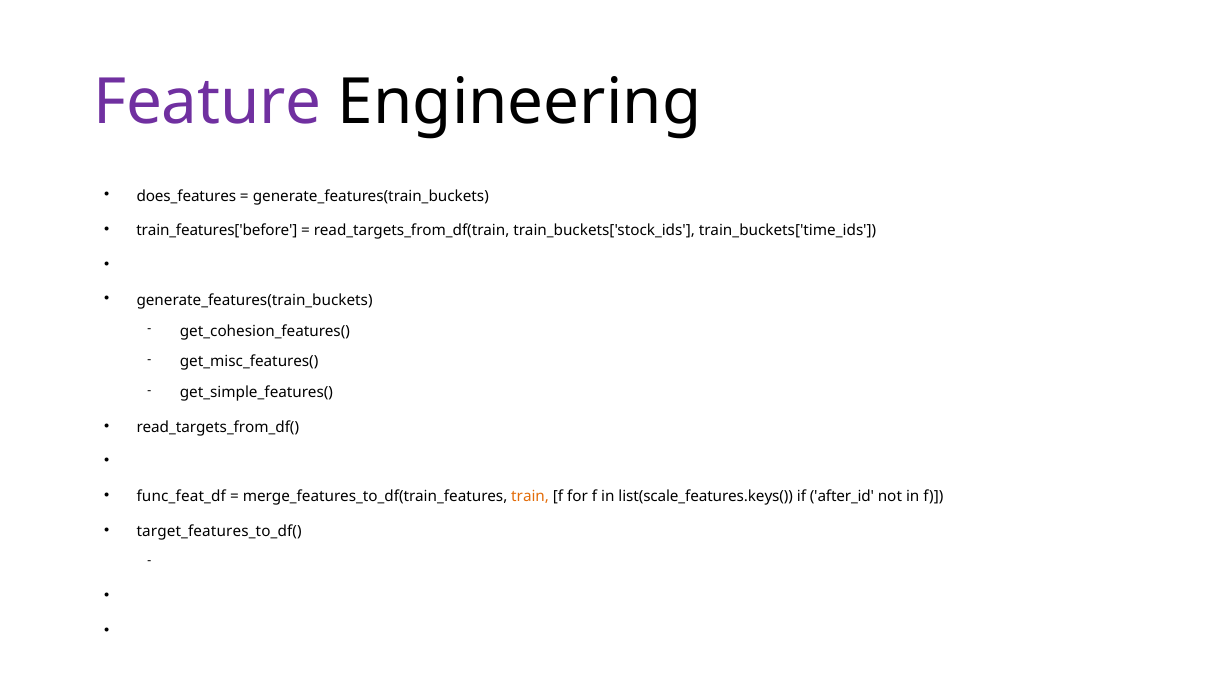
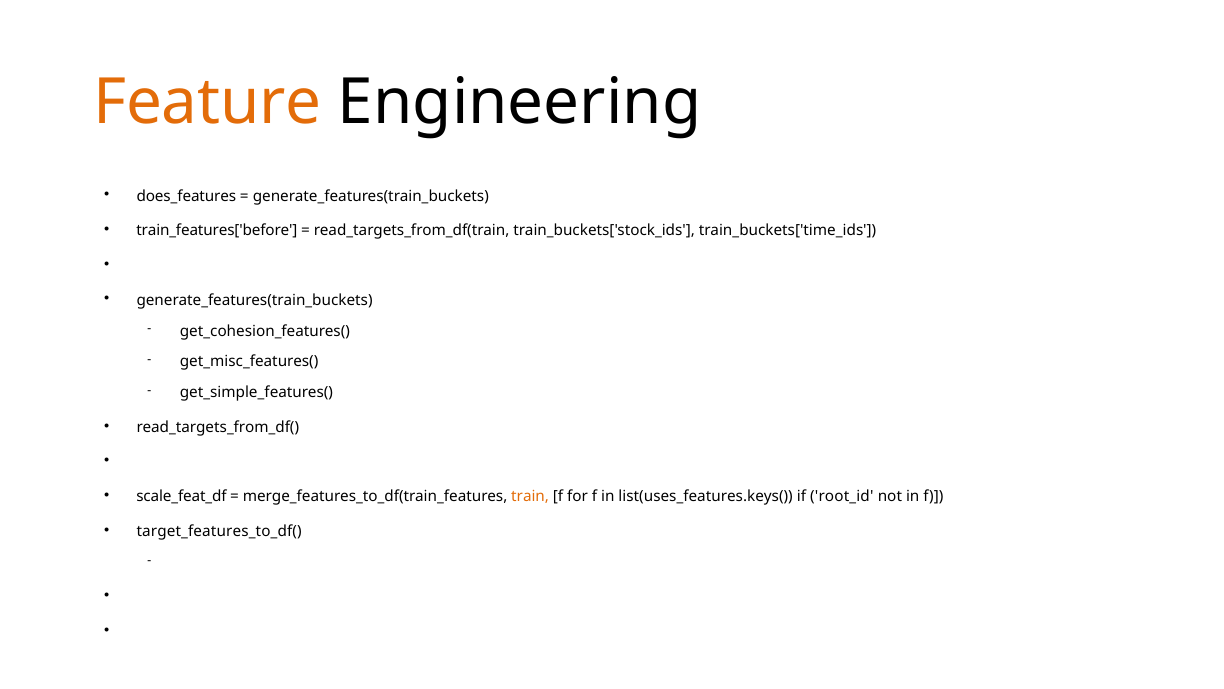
Feature colour: purple -> orange
func_feat_df: func_feat_df -> scale_feat_df
list(scale_features.keys(: list(scale_features.keys( -> list(uses_features.keys(
after_id: after_id -> root_id
